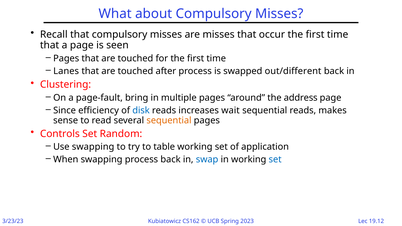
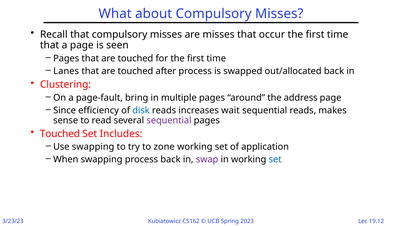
out/different: out/different -> out/allocated
sequential at (169, 120) colour: orange -> purple
Controls at (60, 134): Controls -> Touched
Random: Random -> Includes
table: table -> zone
swap colour: blue -> purple
